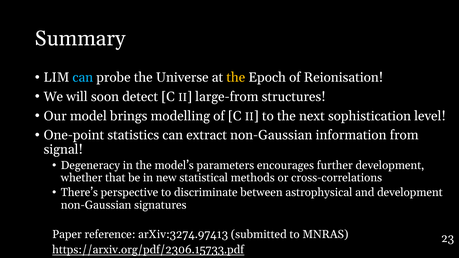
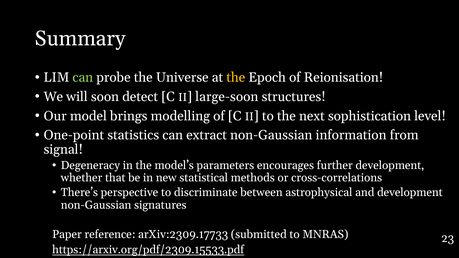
can at (83, 78) colour: light blue -> light green
large-from: large-from -> large-soon
arXiv:3274.97413: arXiv:3274.97413 -> arXiv:2309.17733
https://arxiv.org/pdf/2306.15733.pdf: https://arxiv.org/pdf/2306.15733.pdf -> https://arxiv.org/pdf/2309.15533.pdf
